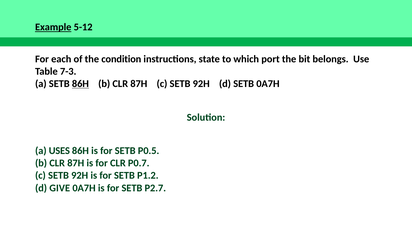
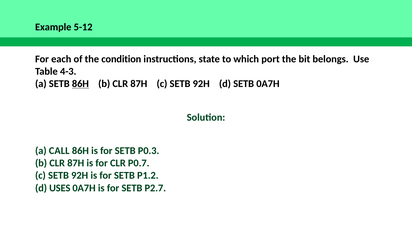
Example underline: present -> none
7-3: 7-3 -> 4-3
USES: USES -> CALL
P0.5: P0.5 -> P0.3
GIVE: GIVE -> USES
